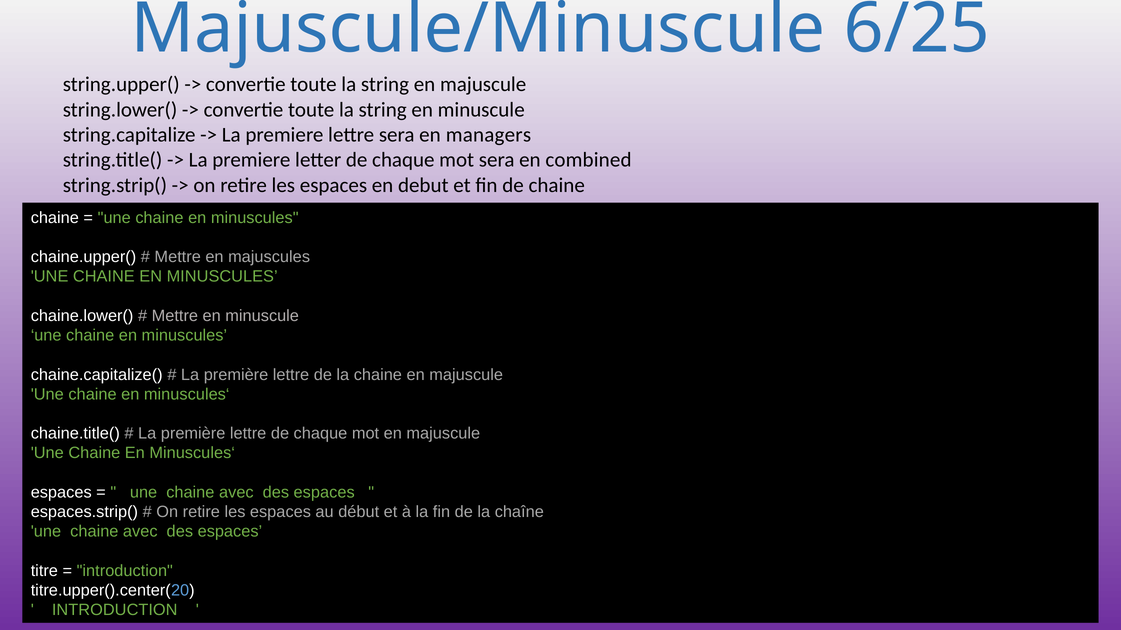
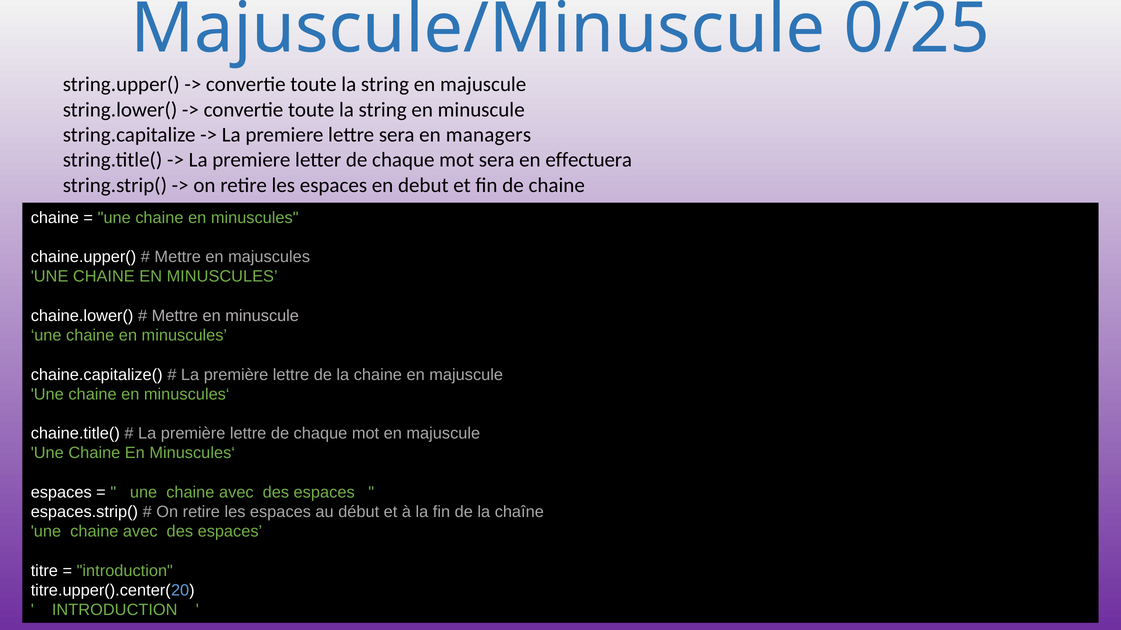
6/25: 6/25 -> 0/25
combined: combined -> effectuera
